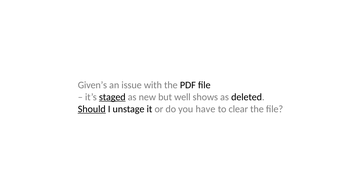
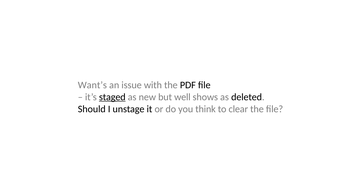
Given’s: Given’s -> Want’s
Should underline: present -> none
have: have -> think
